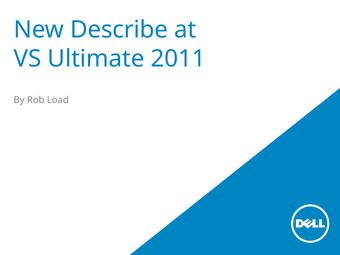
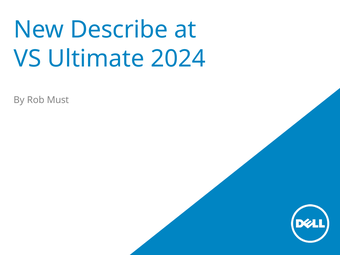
2011: 2011 -> 2024
Load: Load -> Must
